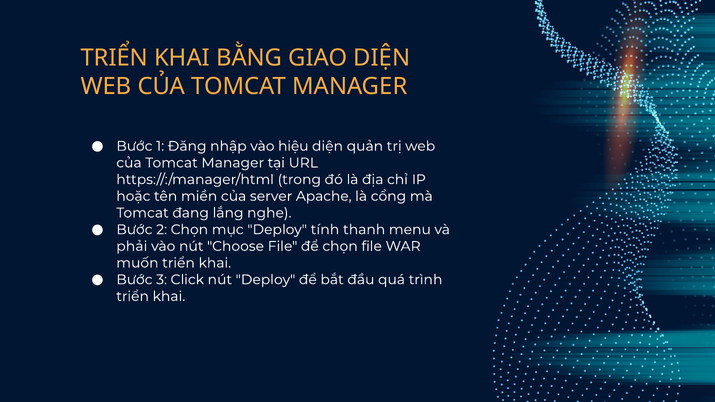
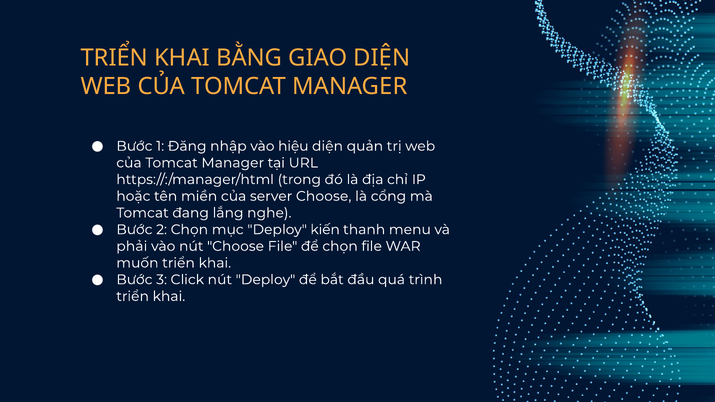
server Apache: Apache -> Choose
tính: tính -> kiến
